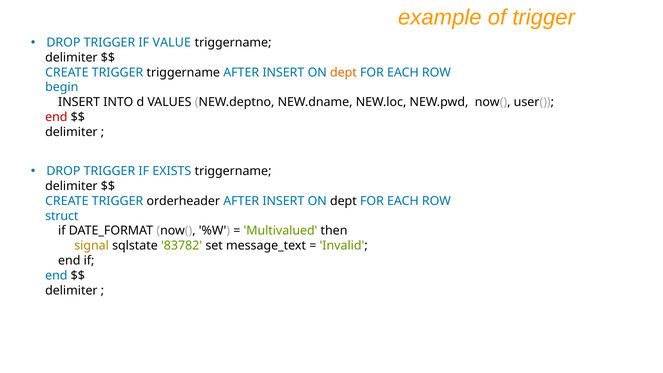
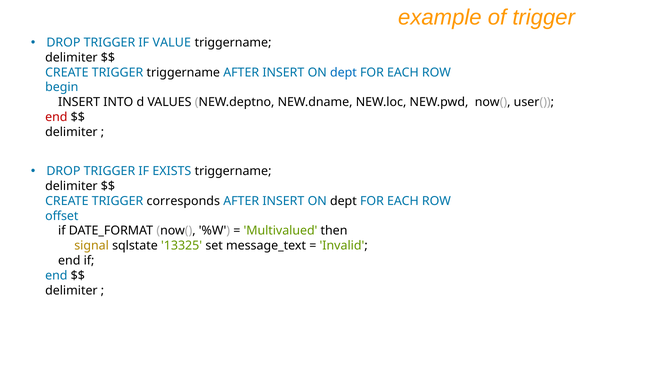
dept at (343, 72) colour: orange -> blue
orderheader: orderheader -> corresponds
struct: struct -> offset
83782: 83782 -> 13325
